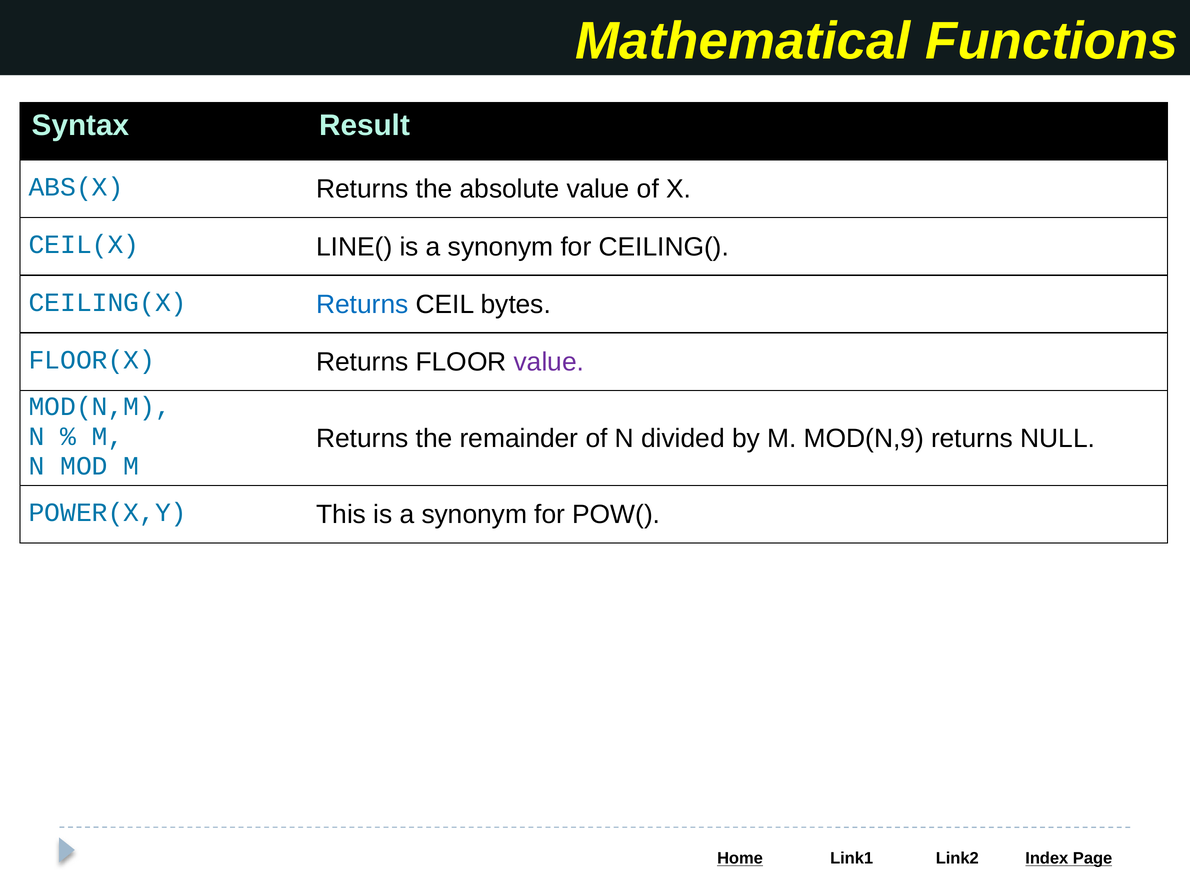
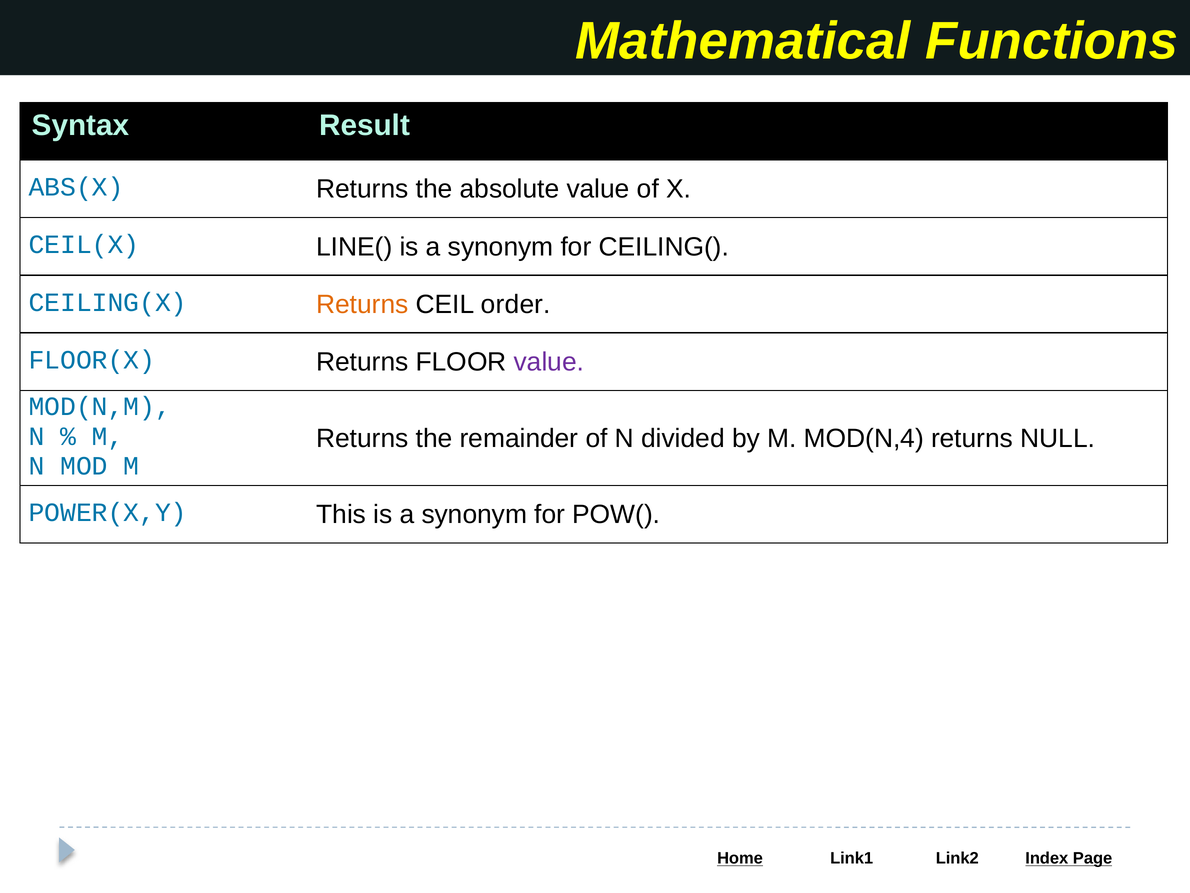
Returns at (362, 304) colour: blue -> orange
bytes: bytes -> order
MOD(N,9: MOD(N,9 -> MOD(N,4
